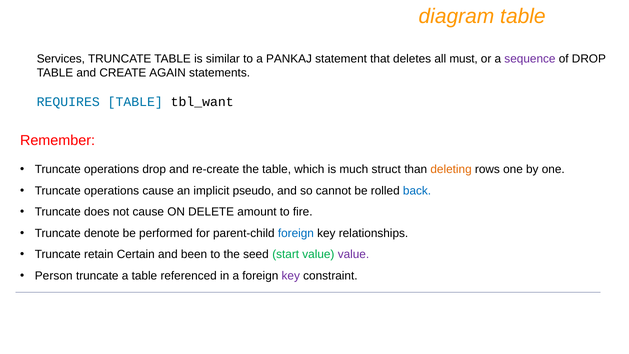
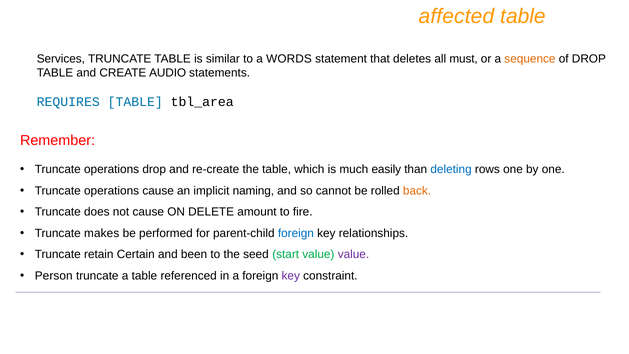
diagram: diagram -> affected
PANKAJ: PANKAJ -> WORDS
sequence colour: purple -> orange
AGAIN: AGAIN -> AUDIO
tbl_want: tbl_want -> tbl_area
struct: struct -> easily
deleting colour: orange -> blue
pseudo: pseudo -> naming
back colour: blue -> orange
denote: denote -> makes
